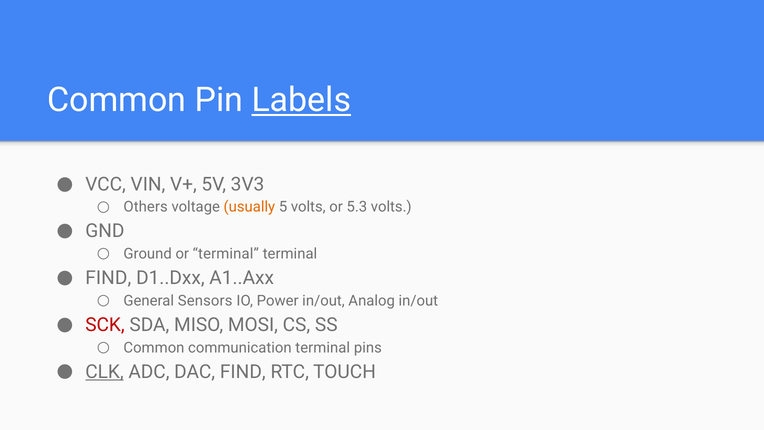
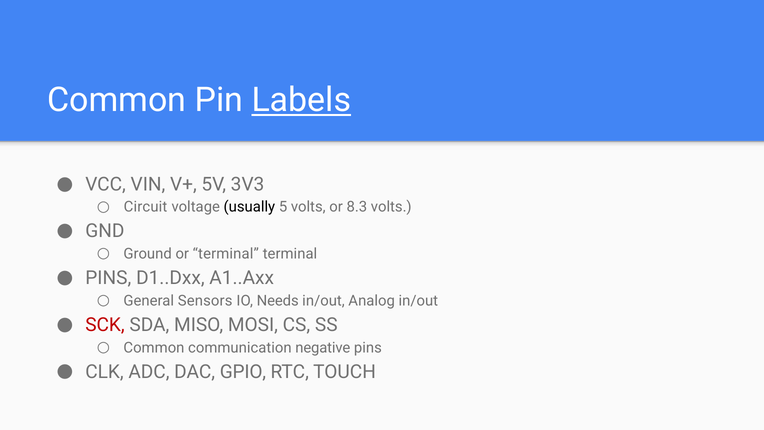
Others: Others -> Circuit
usually colour: orange -> black
5.3: 5.3 -> 8.3
FIND at (108, 278): FIND -> PINS
Power: Power -> Needs
communication terminal: terminal -> negative
CLK underline: present -> none
DAC FIND: FIND -> GPIO
